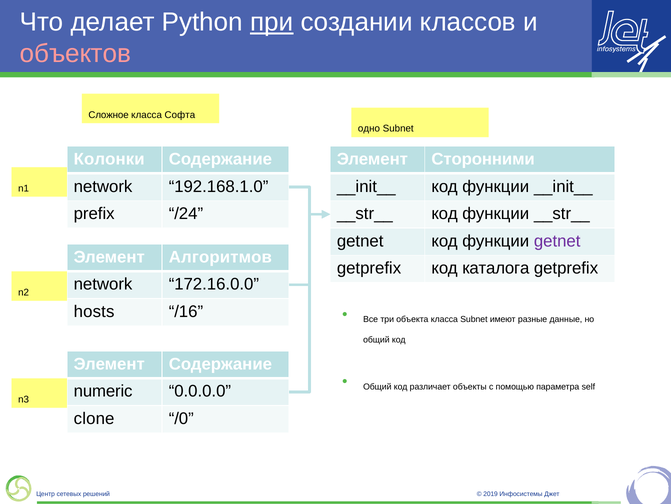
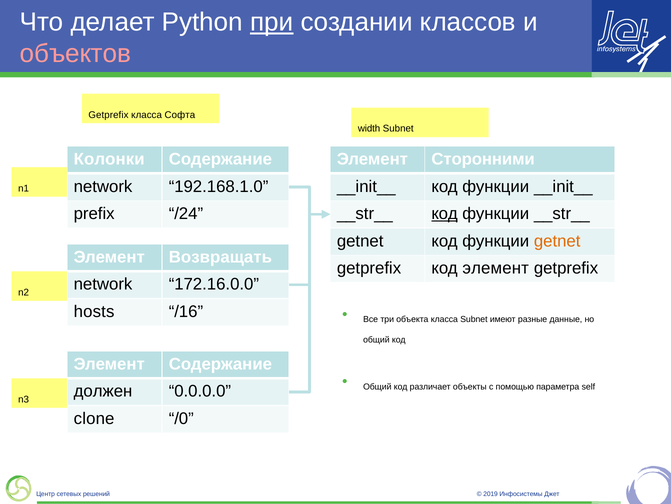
Сложное at (109, 115): Сложное -> Getprefix
одно: одно -> width
код at (445, 213) underline: none -> present
getnet at (557, 241) colour: purple -> orange
Алгоритмов: Алгоритмов -> Возвращать
код каталога: каталога -> элемент
numeric: numeric -> должен
